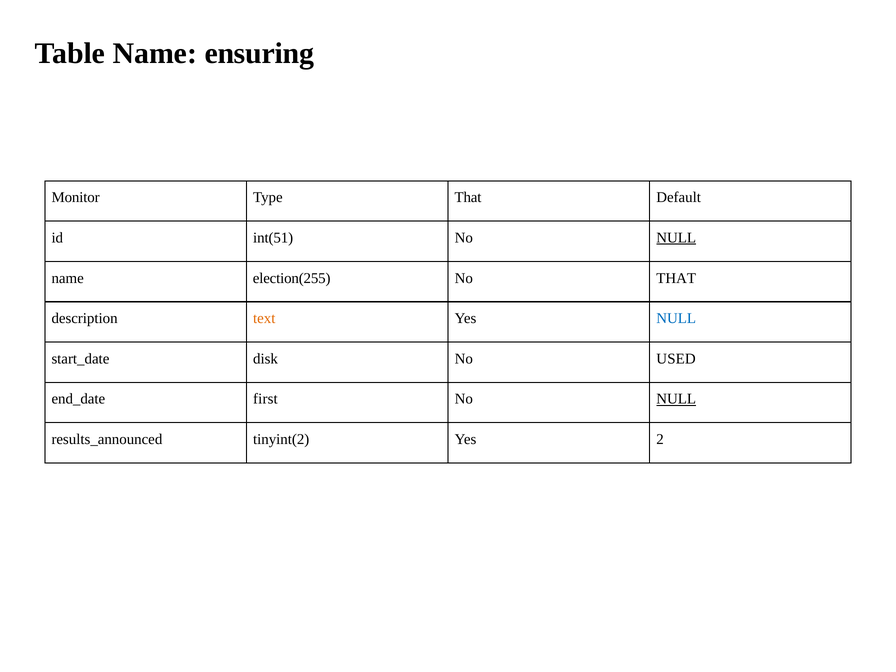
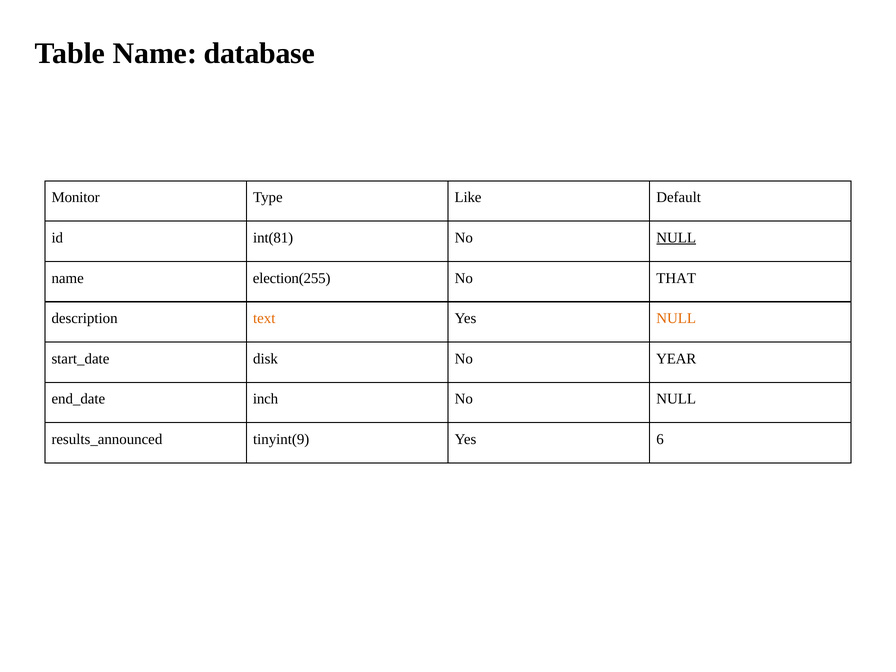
ensuring: ensuring -> database
Type That: That -> Like
int(51: int(51 -> int(81
NULL at (676, 318) colour: blue -> orange
USED: USED -> YEAR
first: first -> inch
NULL at (676, 399) underline: present -> none
tinyint(2: tinyint(2 -> tinyint(9
2: 2 -> 6
